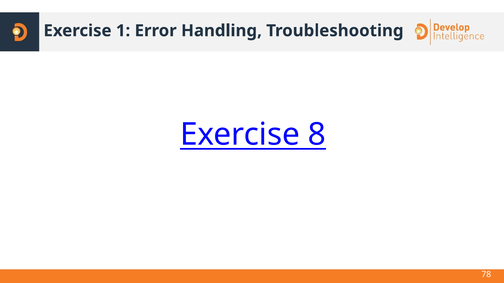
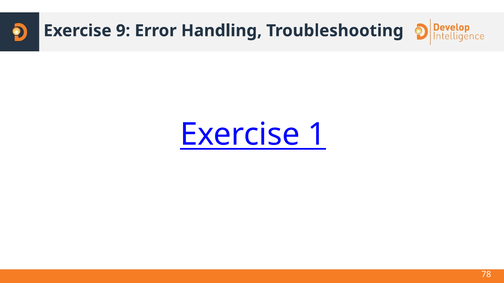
1: 1 -> 9
8: 8 -> 1
